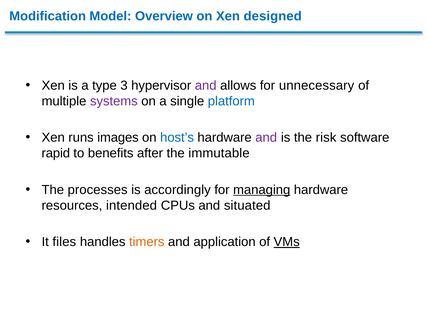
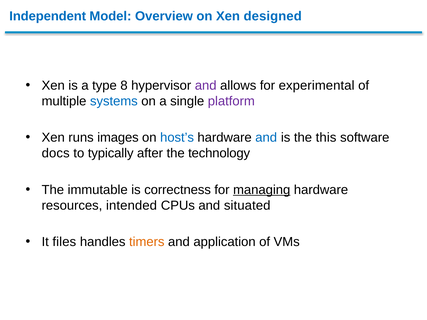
Modification: Modification -> Independent
3: 3 -> 8
unnecessary: unnecessary -> experimental
systems colour: purple -> blue
platform colour: blue -> purple
and at (266, 138) colour: purple -> blue
risk: risk -> this
rapid: rapid -> docs
benefits: benefits -> typically
immutable: immutable -> technology
processes: processes -> immutable
accordingly: accordingly -> correctness
VMs underline: present -> none
